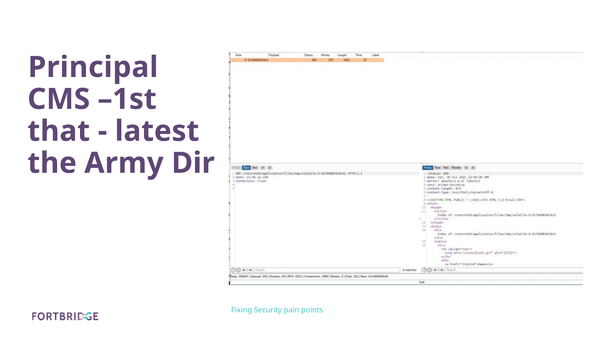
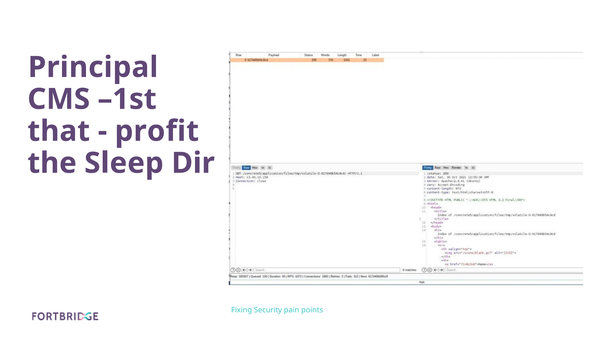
latest: latest -> profit
Army: Army -> Sleep
